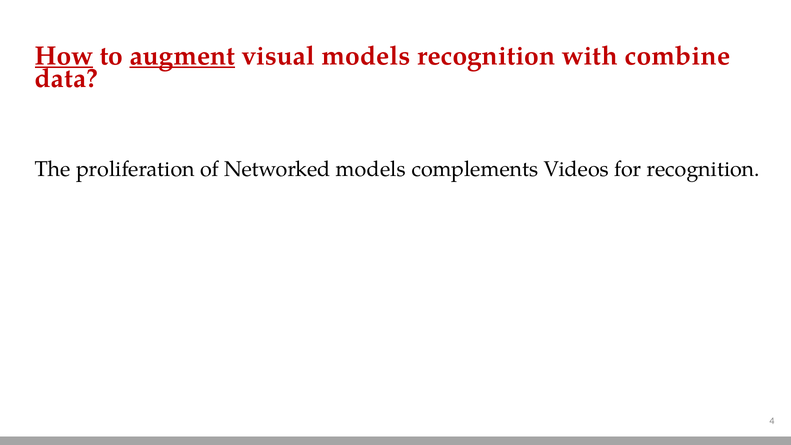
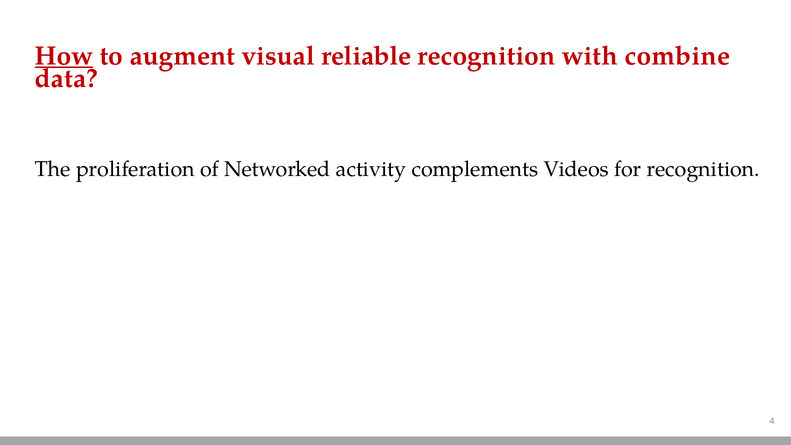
augment underline: present -> none
visual models: models -> reliable
Networked models: models -> activity
